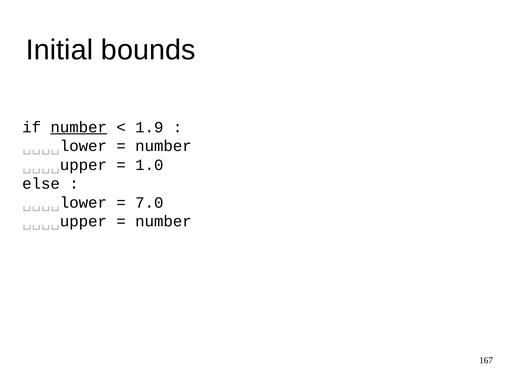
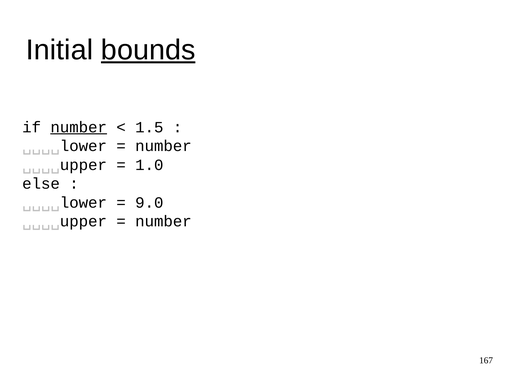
bounds underline: none -> present
1.9: 1.9 -> 1.5
7.0: 7.0 -> 9.0
